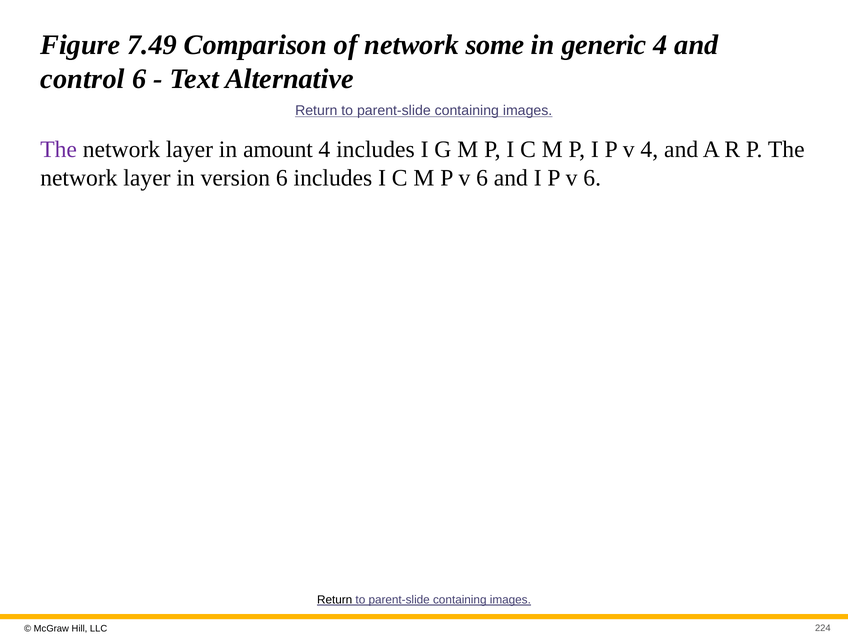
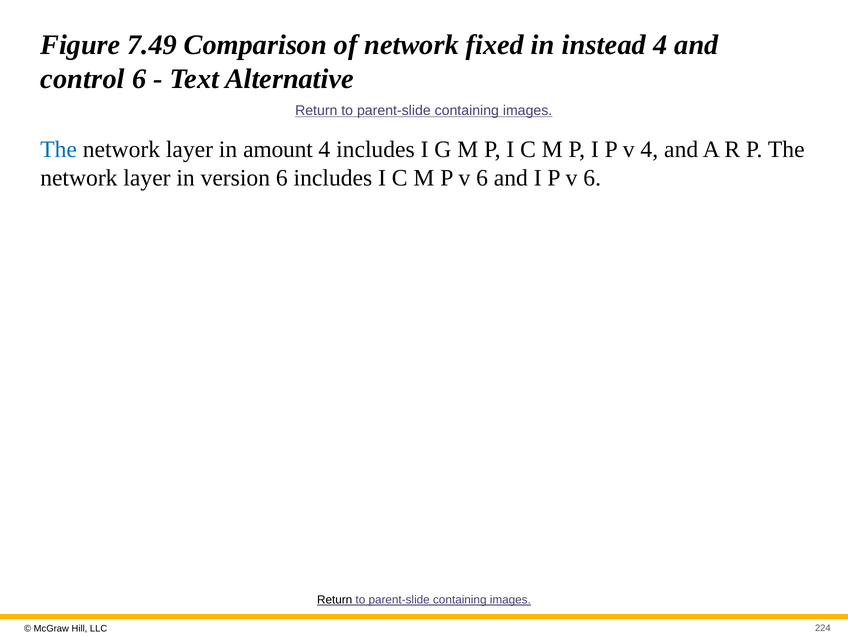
some: some -> fixed
generic: generic -> instead
The at (59, 150) colour: purple -> blue
